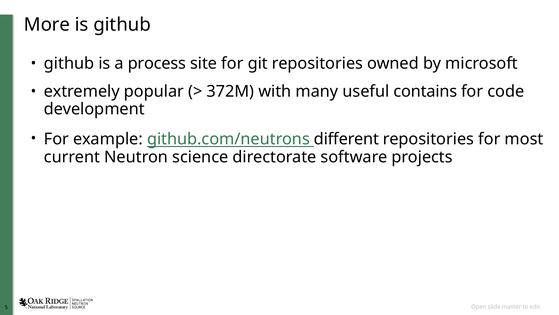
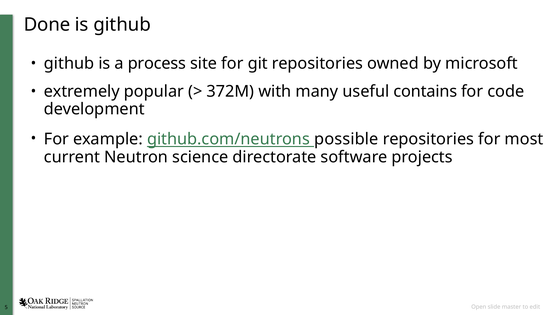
More: More -> Done
different: different -> possible
